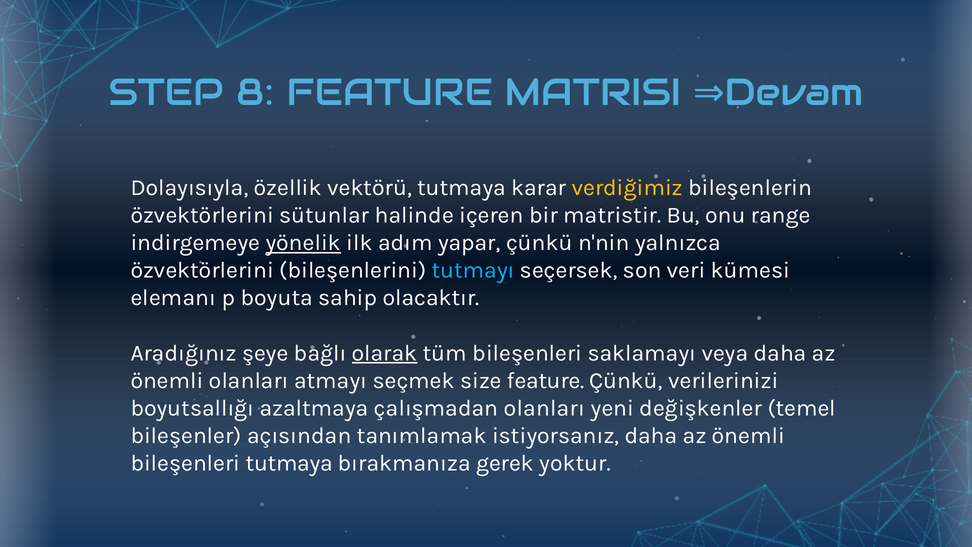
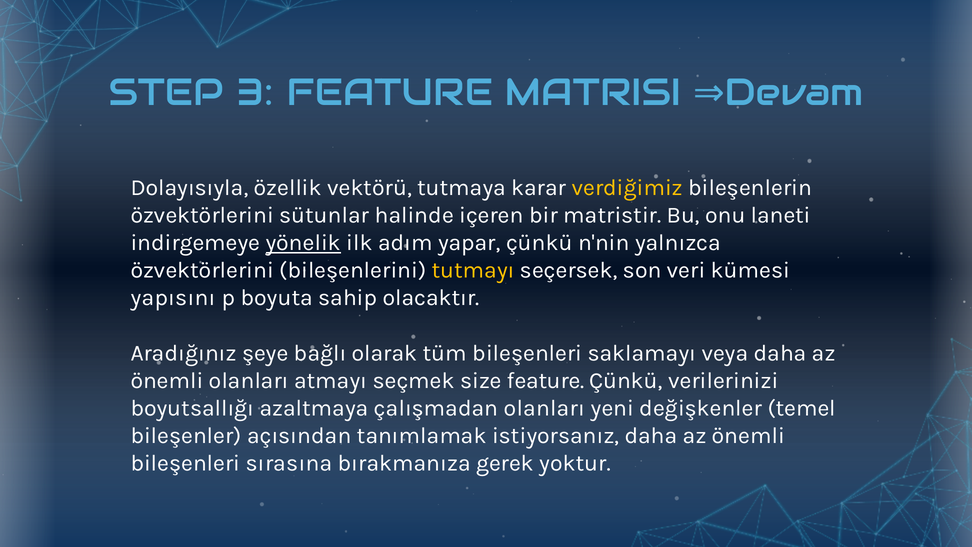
8: 8 -> 3
range: range -> laneti
tutmayı colour: light blue -> yellow
elemanı: elemanı -> yapısını
olarak underline: present -> none
bileşenleri tutmaya: tutmaya -> sırasına
